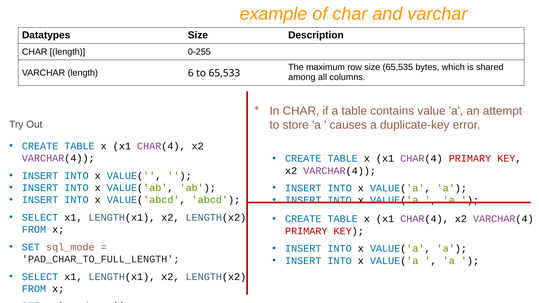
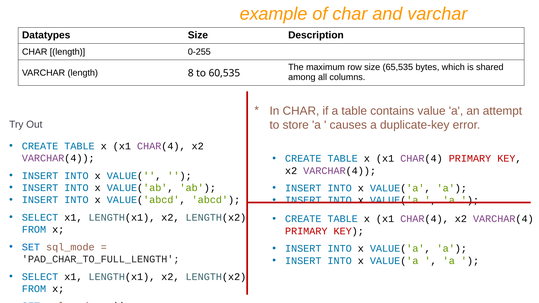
6: 6 -> 8
65,533: 65,533 -> 60,535
